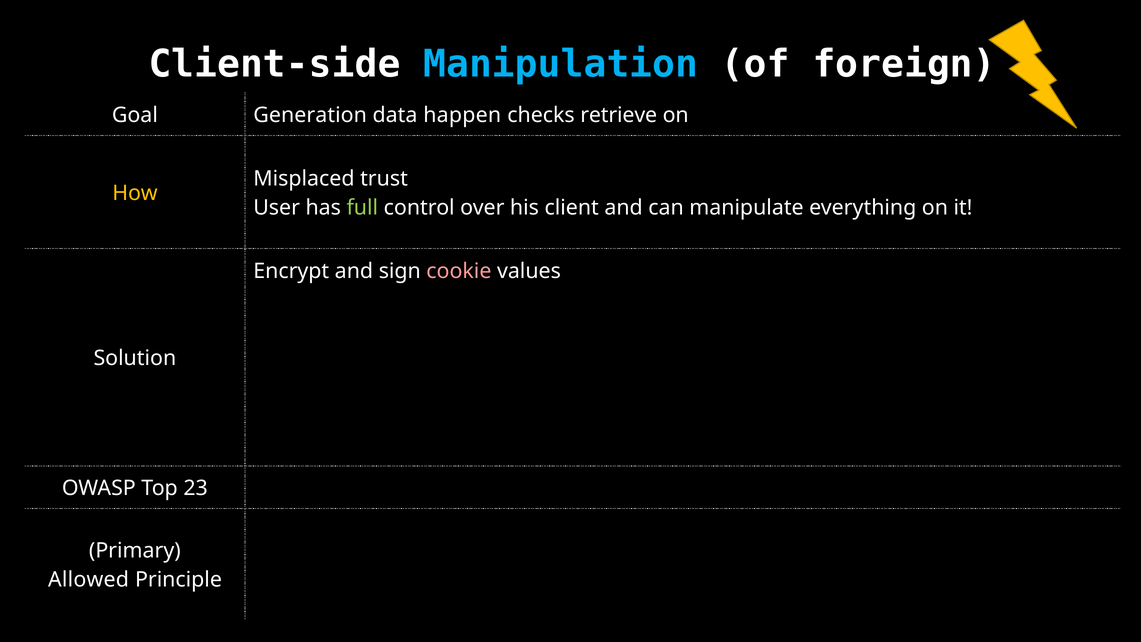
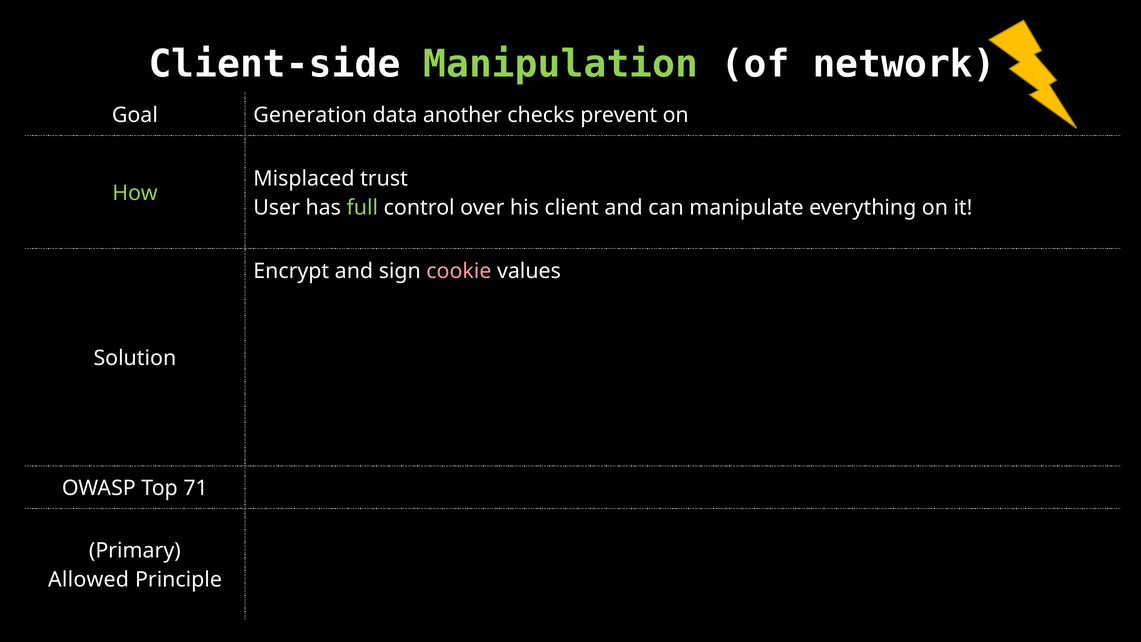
Manipulation colour: light blue -> light green
foreign: foreign -> network
happen: happen -> another
retrieve: retrieve -> prevent
How colour: yellow -> light green
23: 23 -> 71
